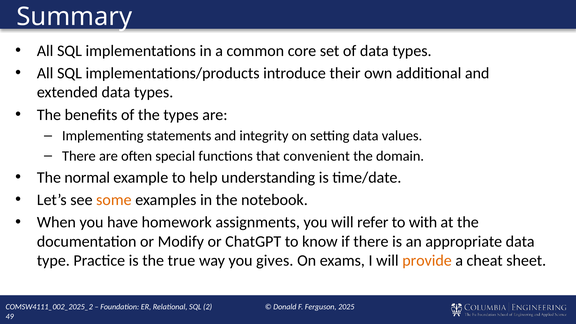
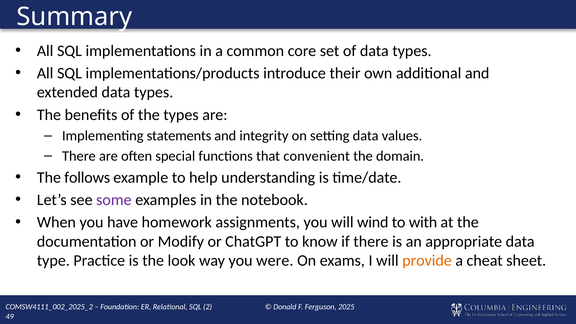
normal: normal -> follows
some colour: orange -> purple
refer: refer -> wind
true: true -> look
gives: gives -> were
